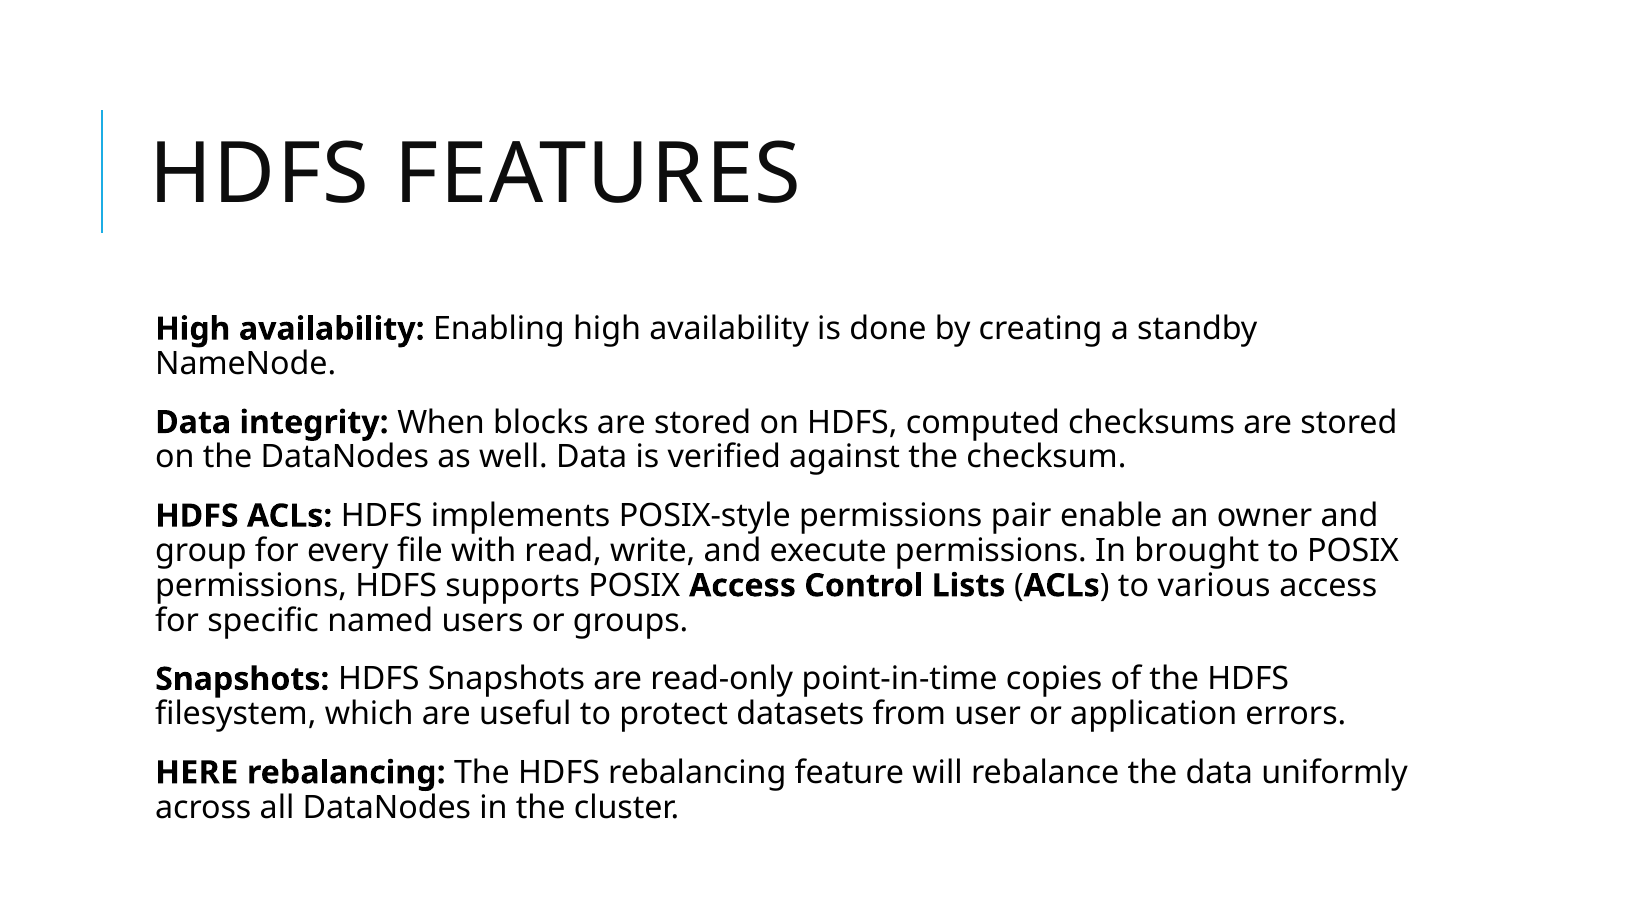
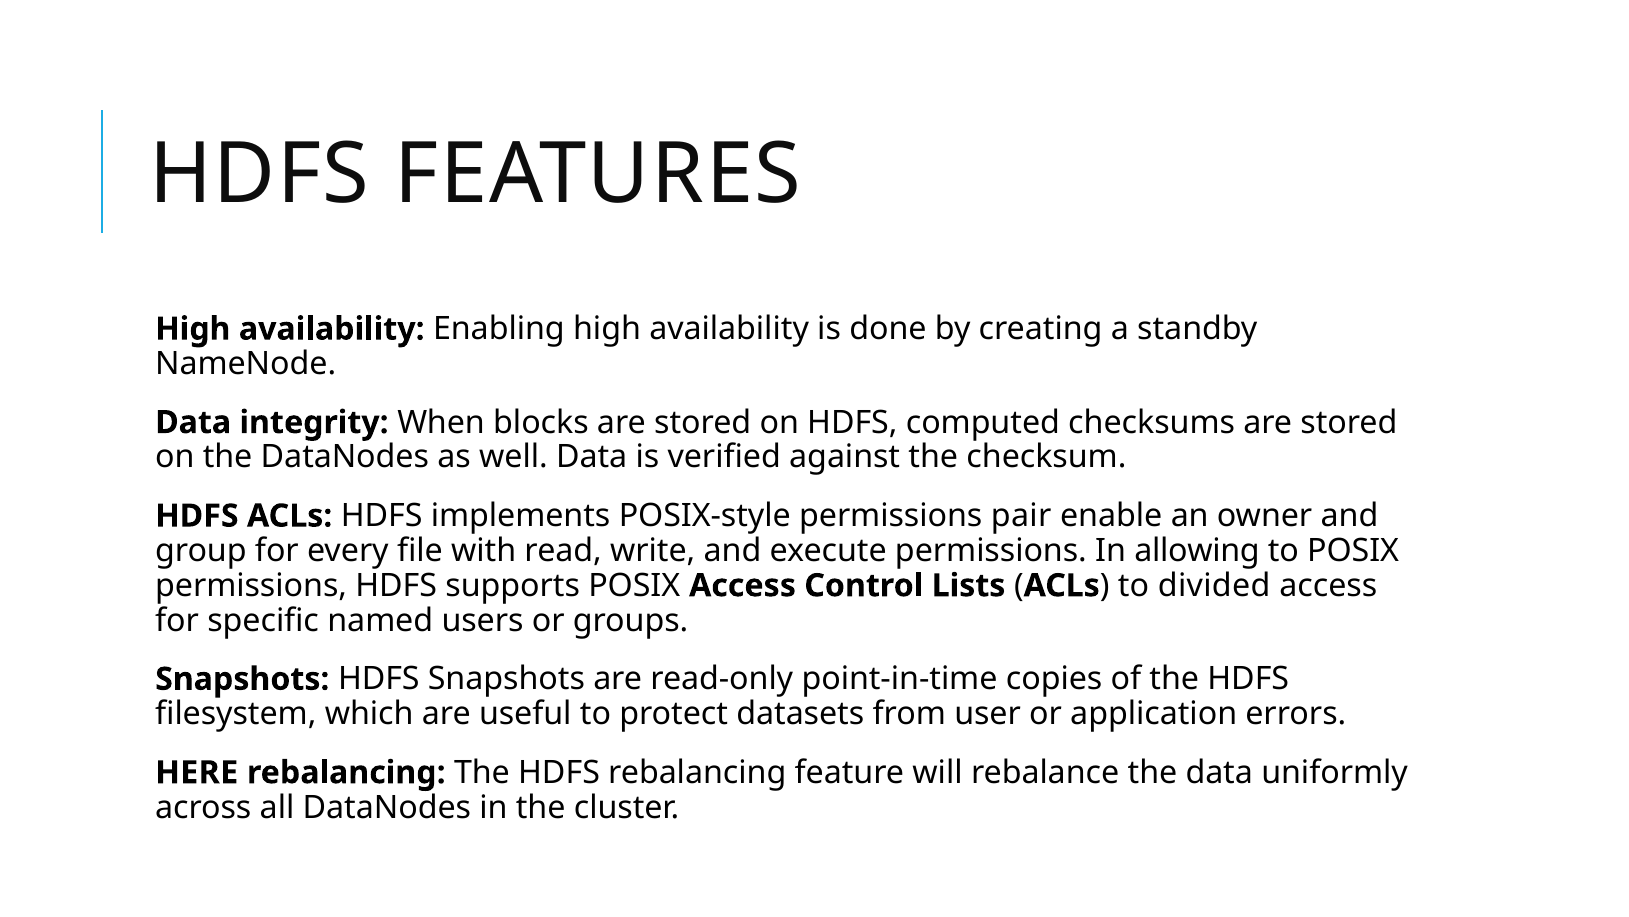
brought: brought -> allowing
various: various -> divided
